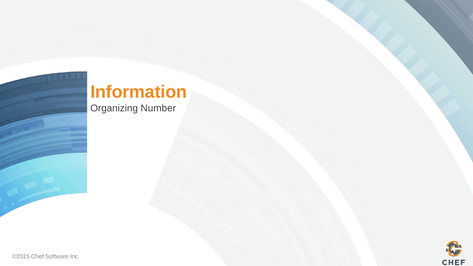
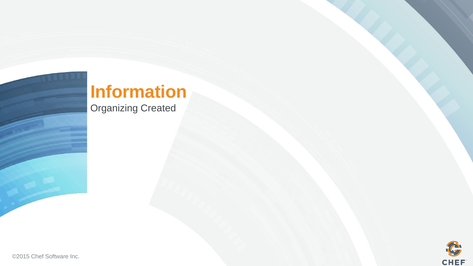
Number: Number -> Created
